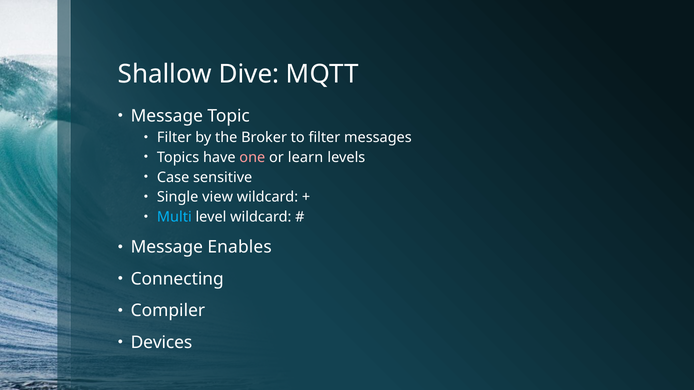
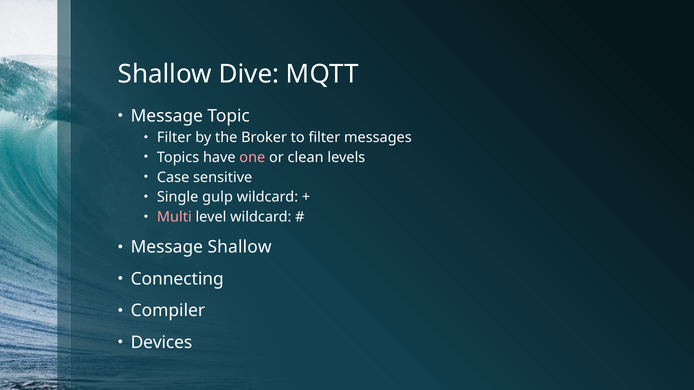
learn: learn -> clean
view: view -> gulp
Multi colour: light blue -> pink
Message Enables: Enables -> Shallow
